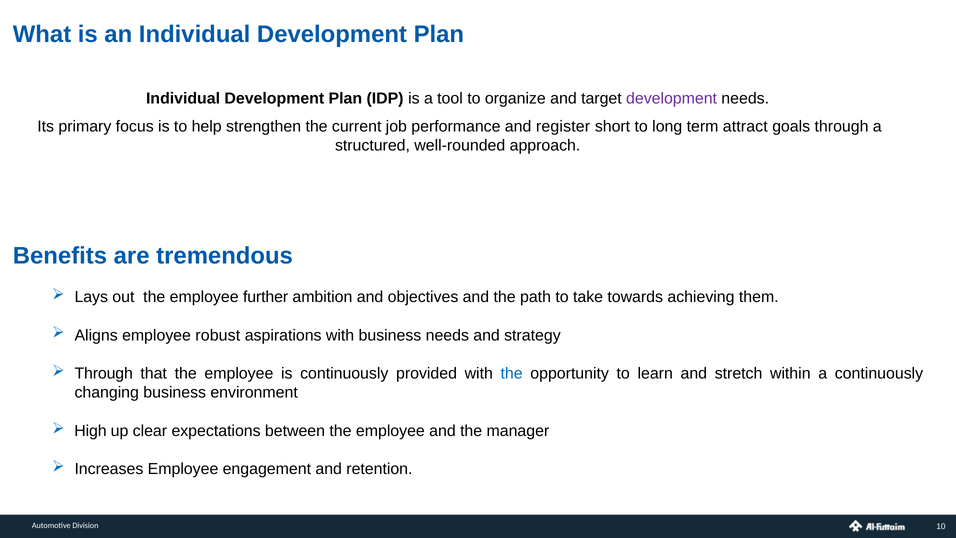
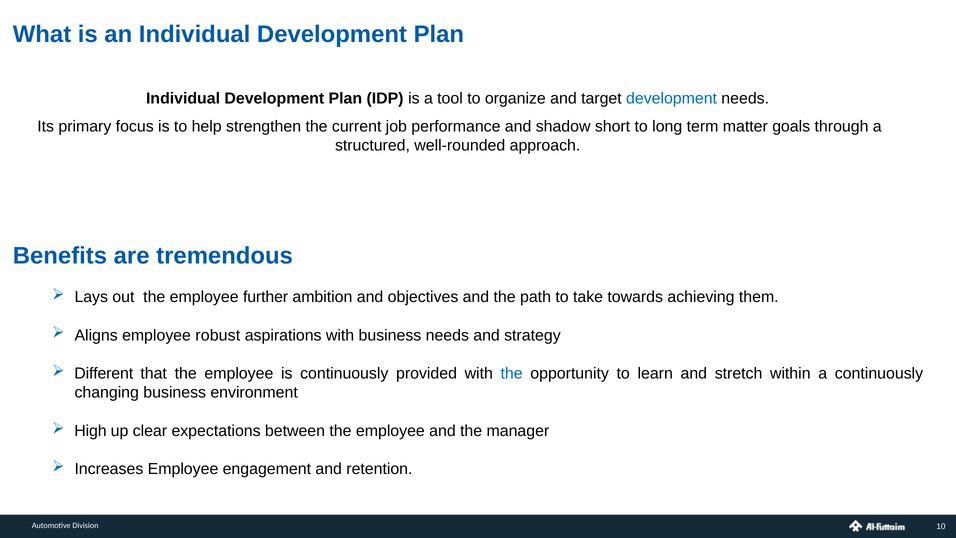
development at (672, 98) colour: purple -> blue
register: register -> shadow
attract: attract -> matter
Through at (104, 373): Through -> Different
